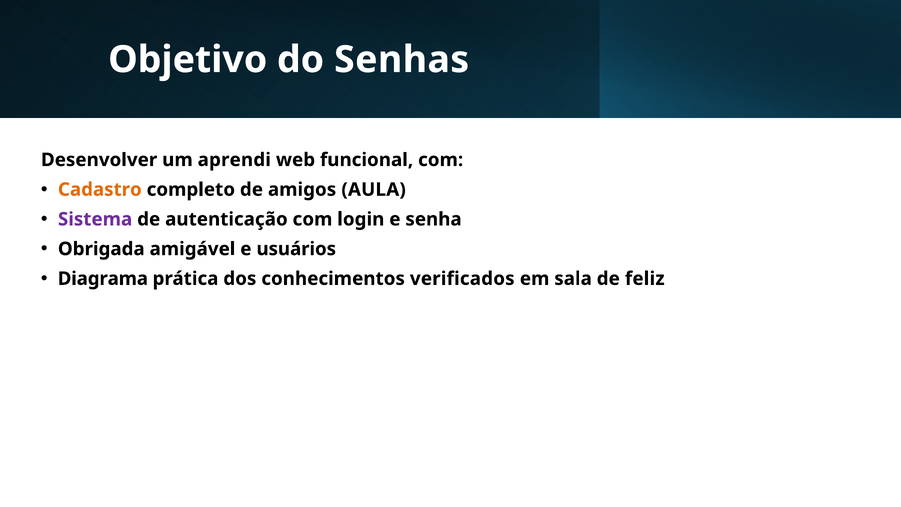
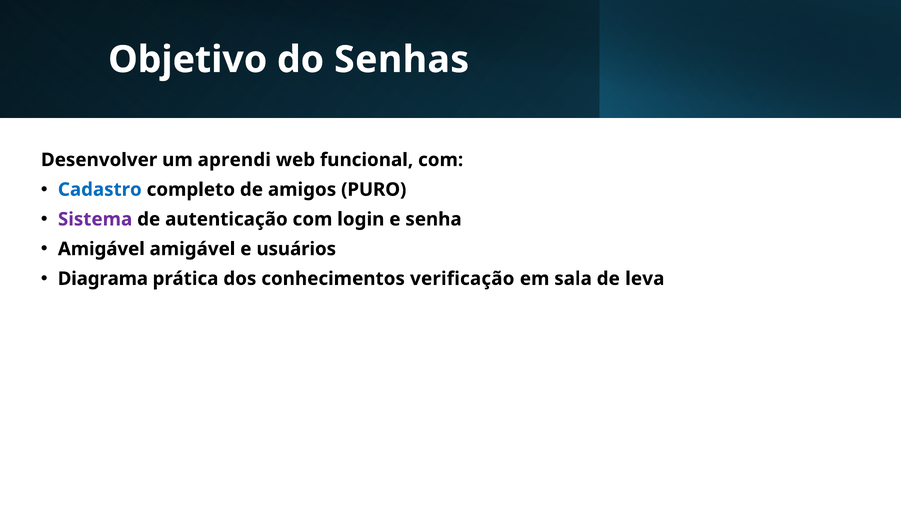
Cadastro colour: orange -> blue
AULA: AULA -> PURO
Obrigada at (101, 249): Obrigada -> Amigável
verificados: verificados -> verificação
feliz: feliz -> leva
